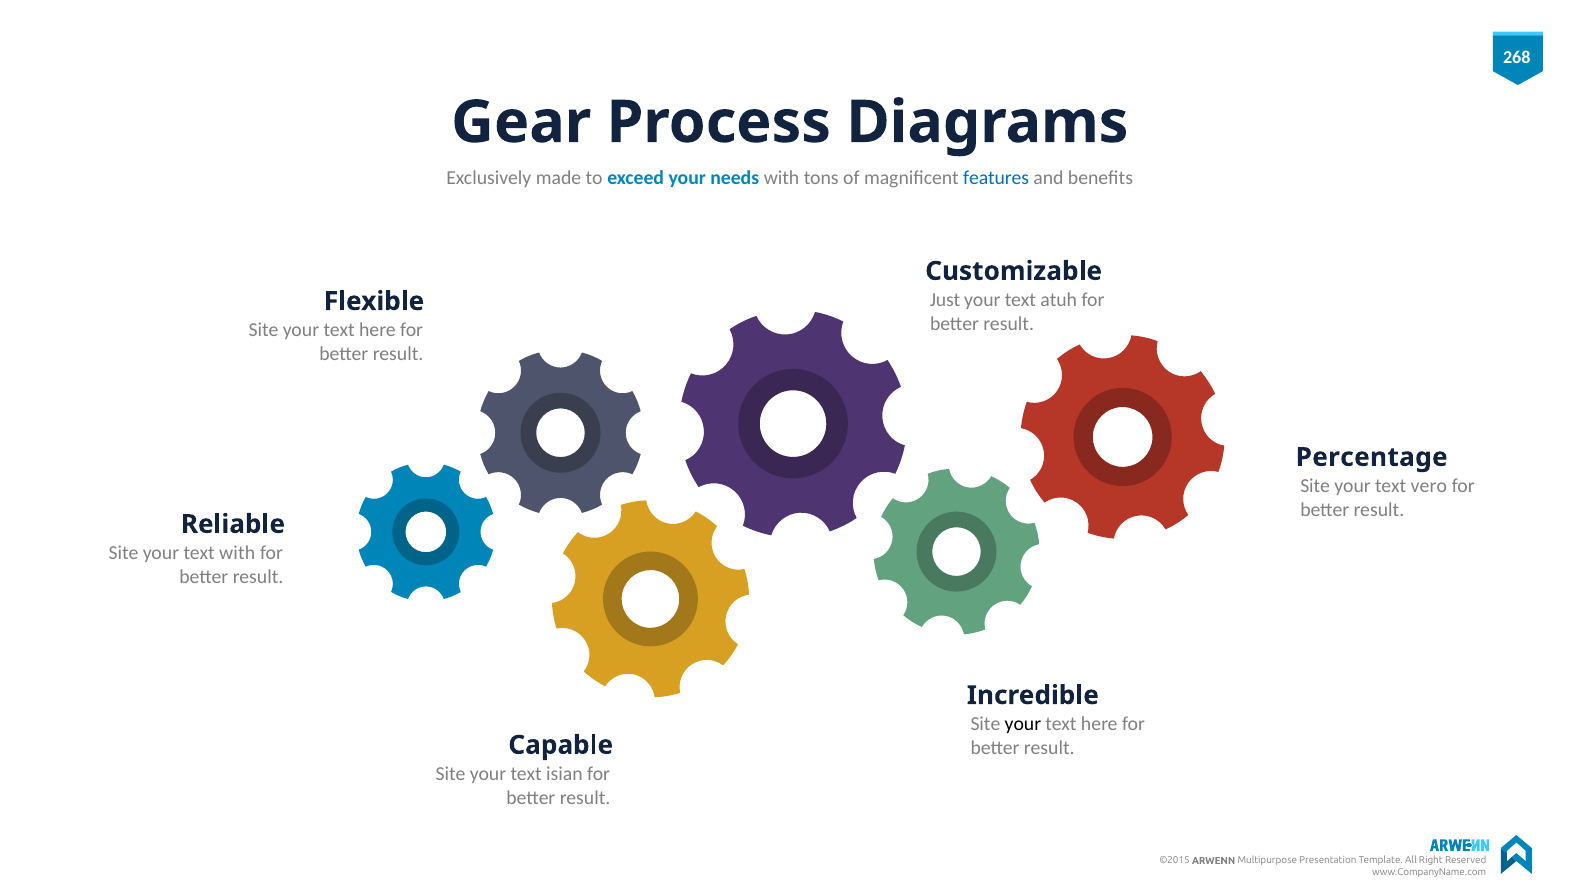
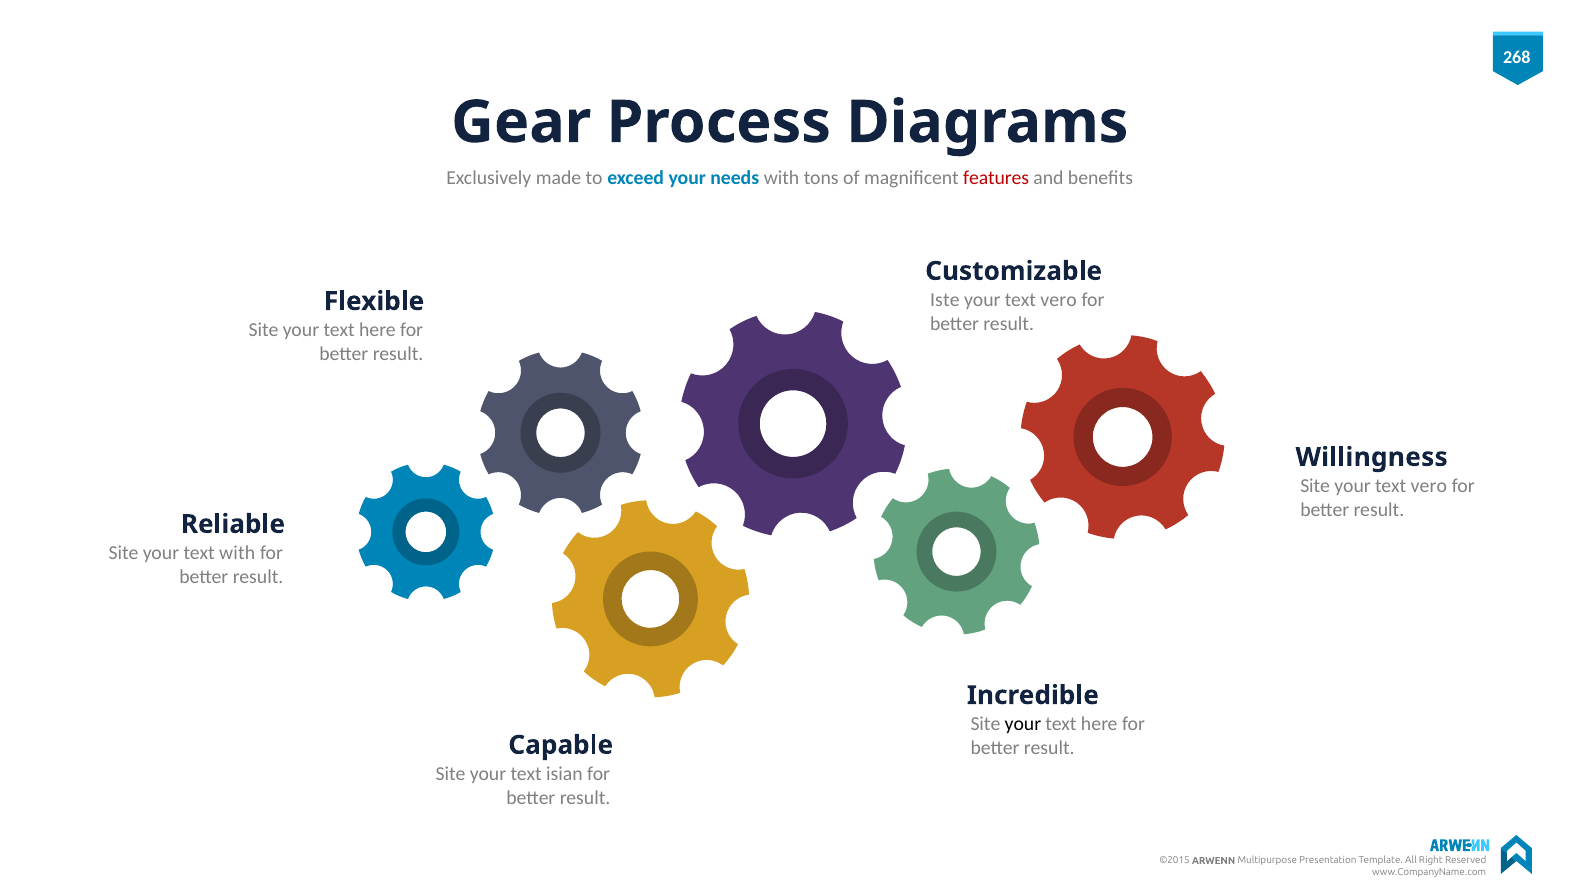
features colour: blue -> red
Just: Just -> Iste
atuh at (1059, 300): atuh -> vero
Percentage: Percentage -> Willingness
